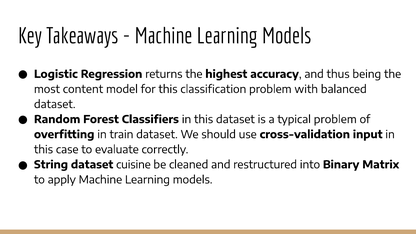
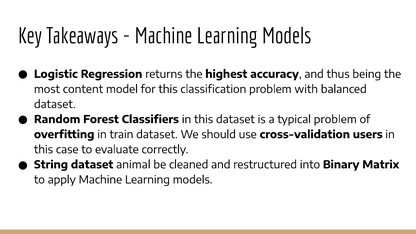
input: input -> users
cuisine: cuisine -> animal
